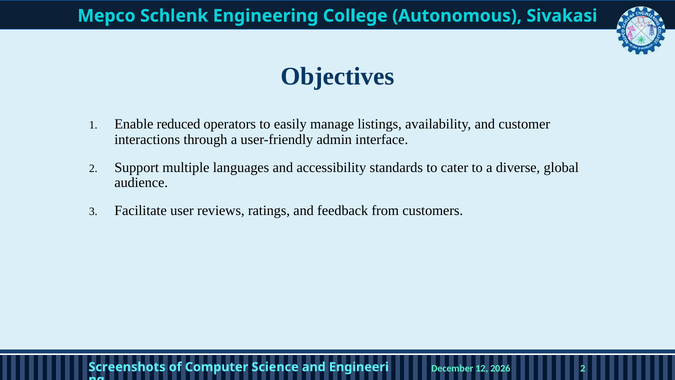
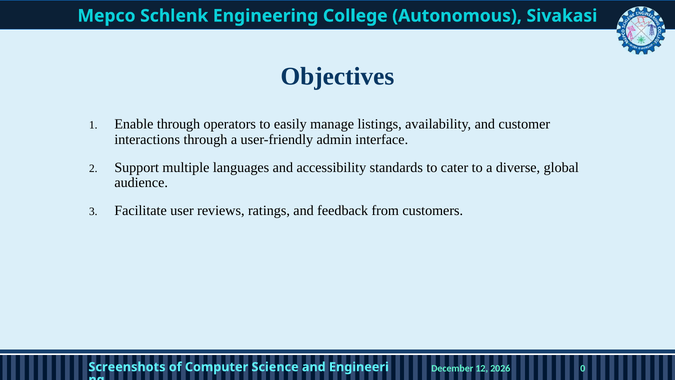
Enable reduced: reduced -> through
2 at (583, 368): 2 -> 0
